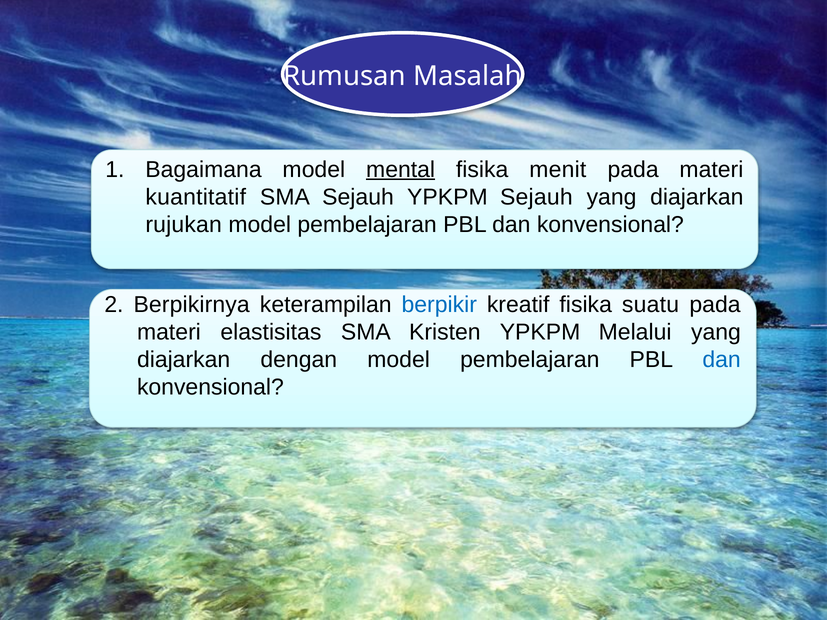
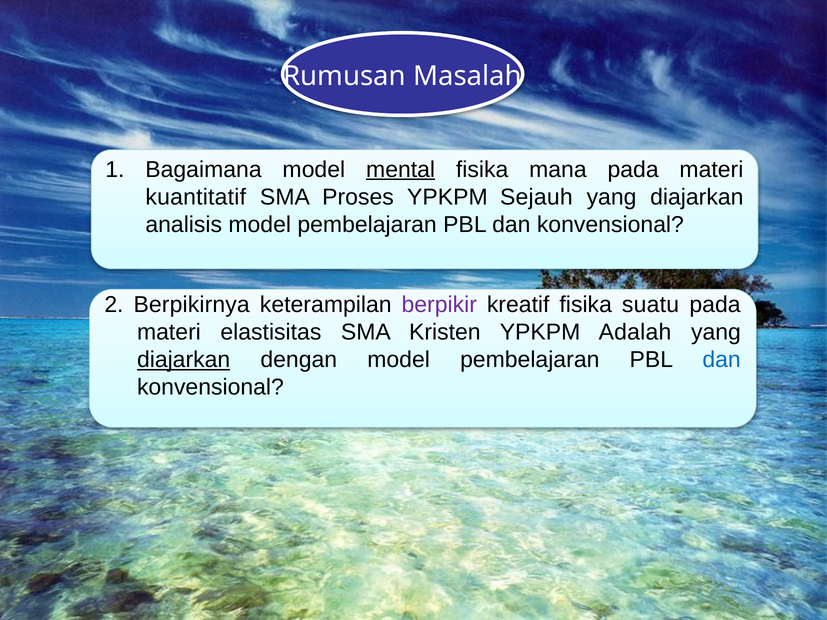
menit: menit -> mana
SMA Sejauh: Sejauh -> Proses
rujukan: rujukan -> analisis
berpikir colour: blue -> purple
Melalui: Melalui -> Adalah
diajarkan at (184, 360) underline: none -> present
